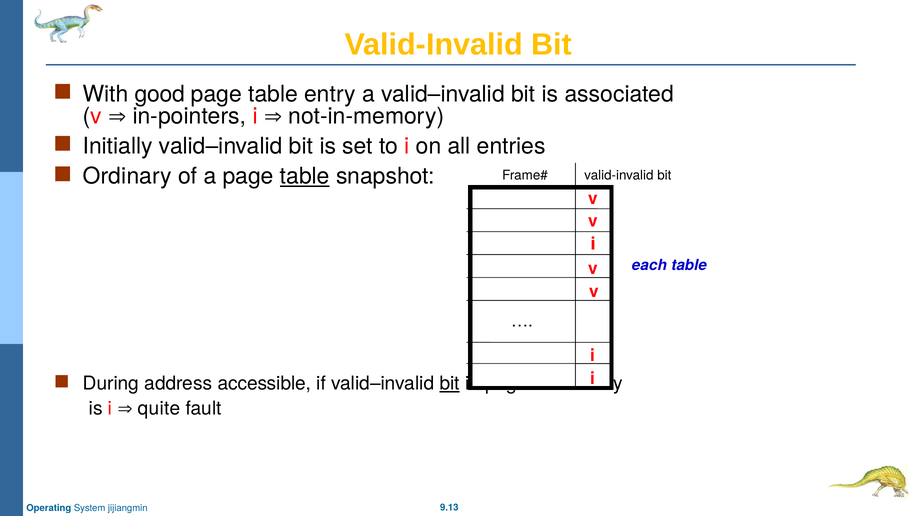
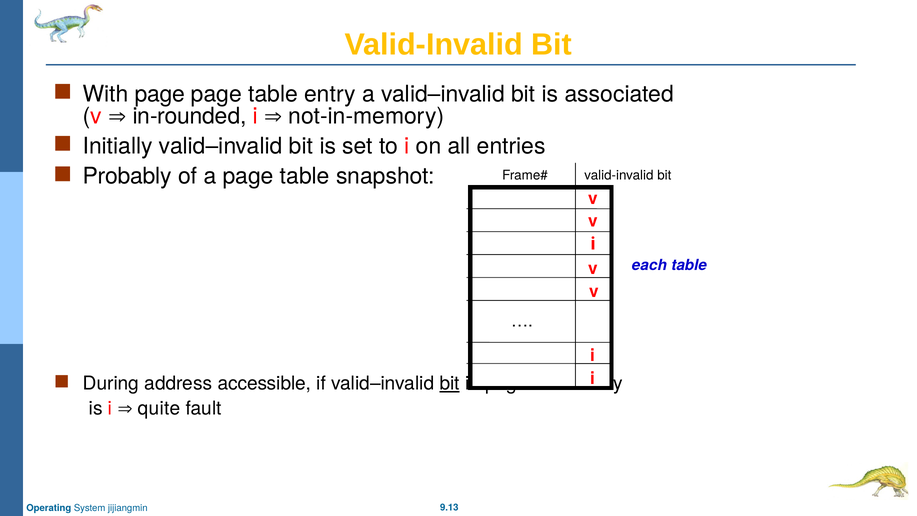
With good: good -> page
in-pointers: in-pointers -> in-rounded
Ordinary: Ordinary -> Probably
table at (305, 176) underline: present -> none
